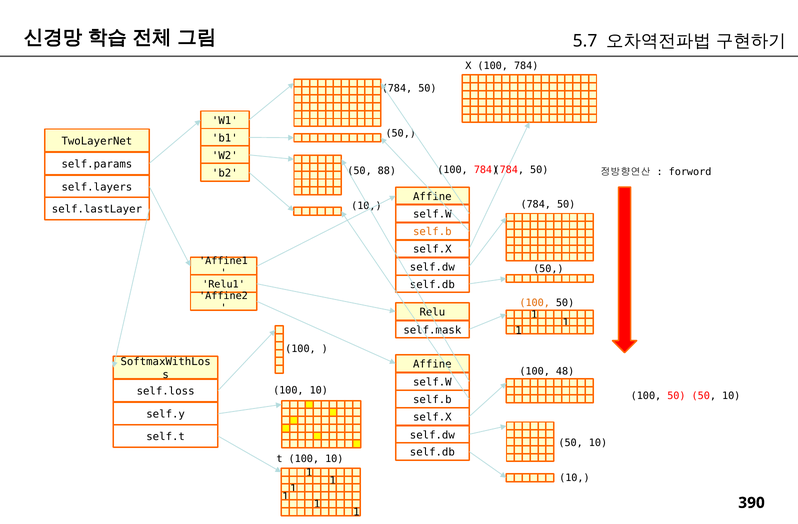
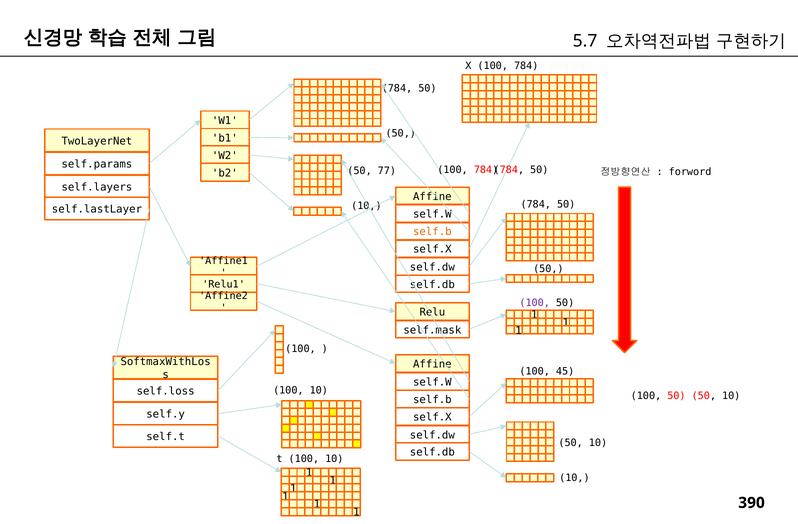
88: 88 -> 77
100 at (535, 303) colour: orange -> purple
48: 48 -> 45
